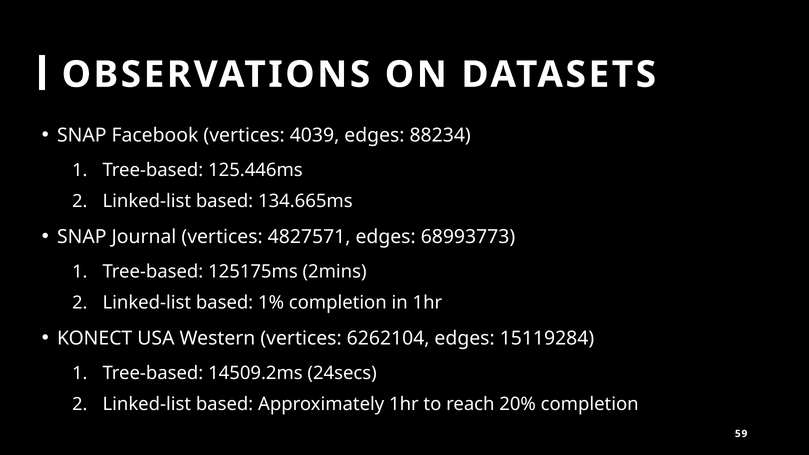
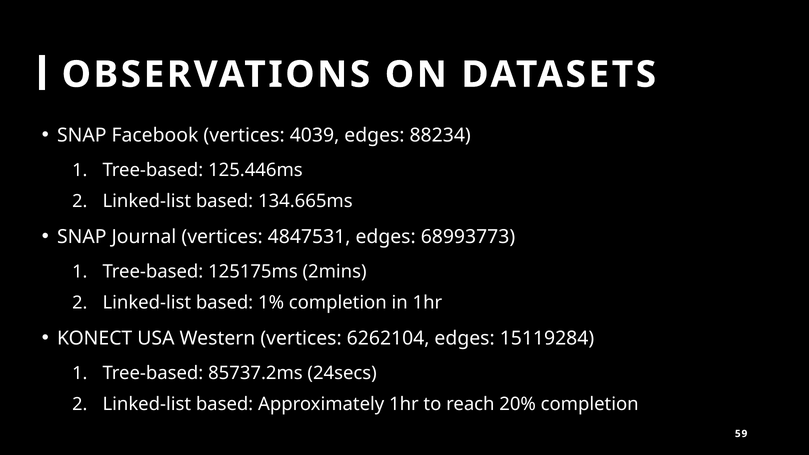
4827571: 4827571 -> 4847531
14509.2ms: 14509.2ms -> 85737.2ms
